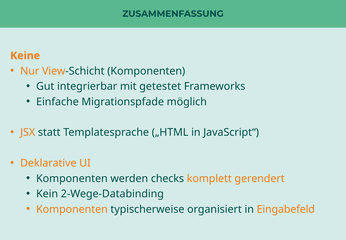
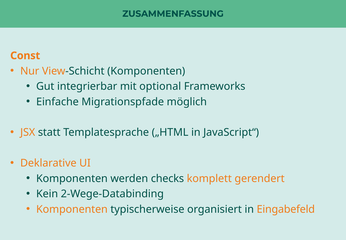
Keine: Keine -> Const
getestet: getestet -> optional
